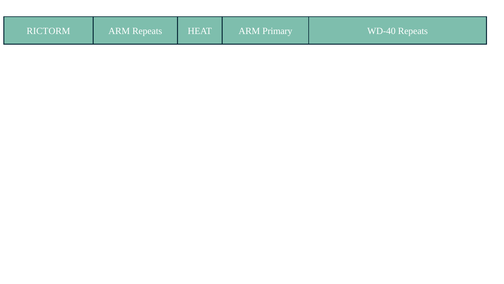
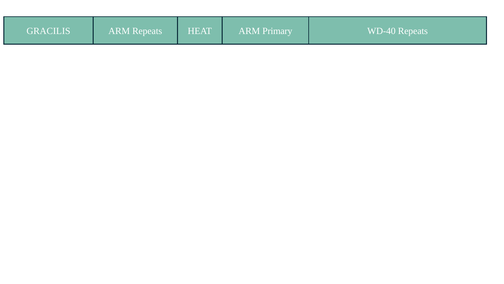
RICTORM: RICTORM -> GRACILIS
